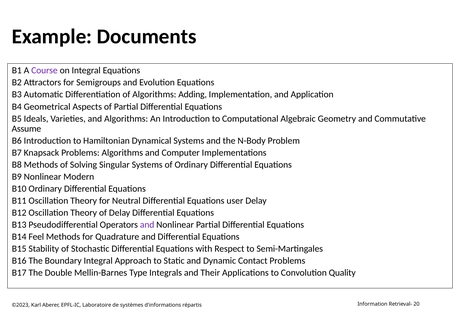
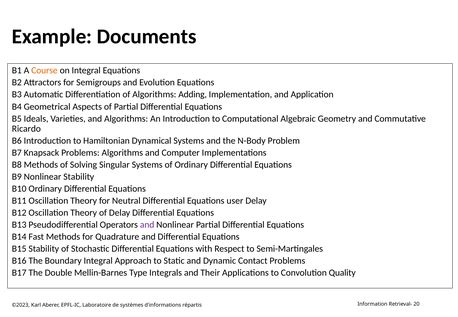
Course colour: purple -> orange
Assume: Assume -> Ricardo
Nonlinear Modern: Modern -> Stability
Feel: Feel -> Fast
